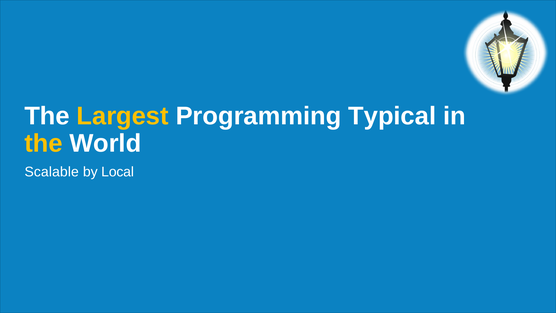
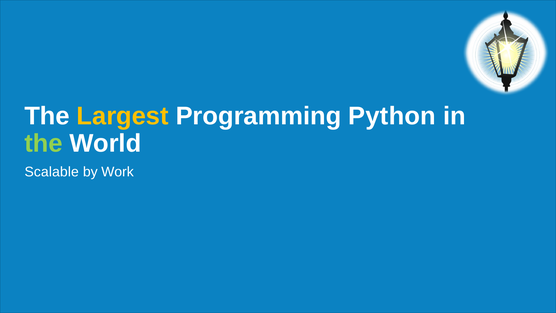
Typical: Typical -> Python
the at (43, 143) colour: yellow -> light green
Local: Local -> Work
